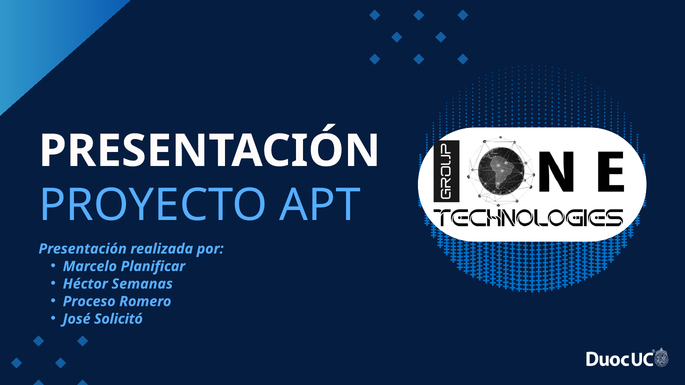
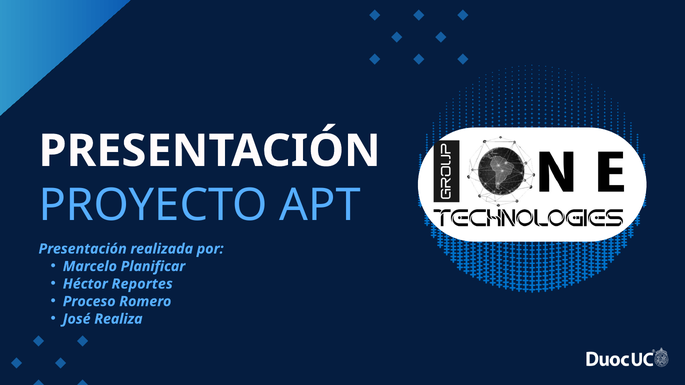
Semanas: Semanas -> Reportes
Solicitó: Solicitó -> Realiza
